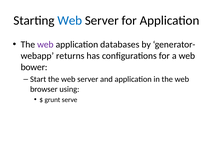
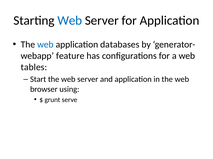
web at (45, 45) colour: purple -> blue
returns: returns -> feature
bower: bower -> tables
